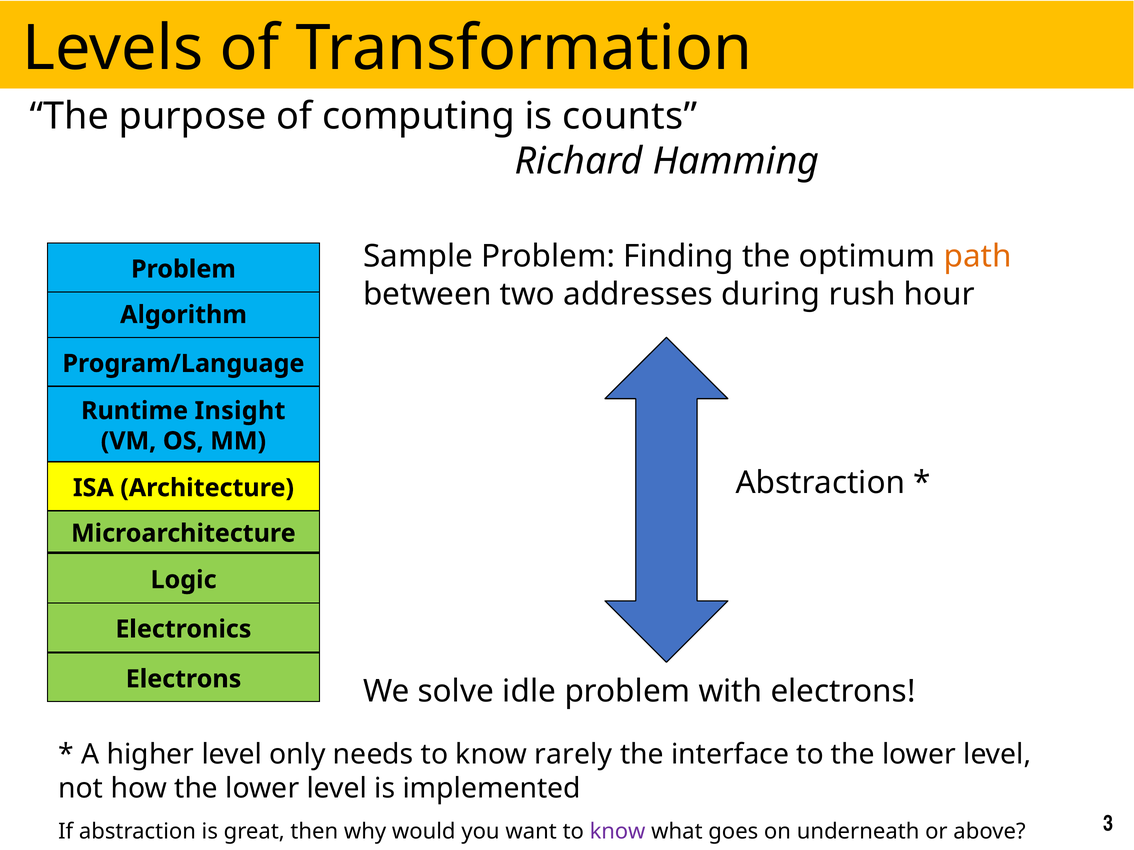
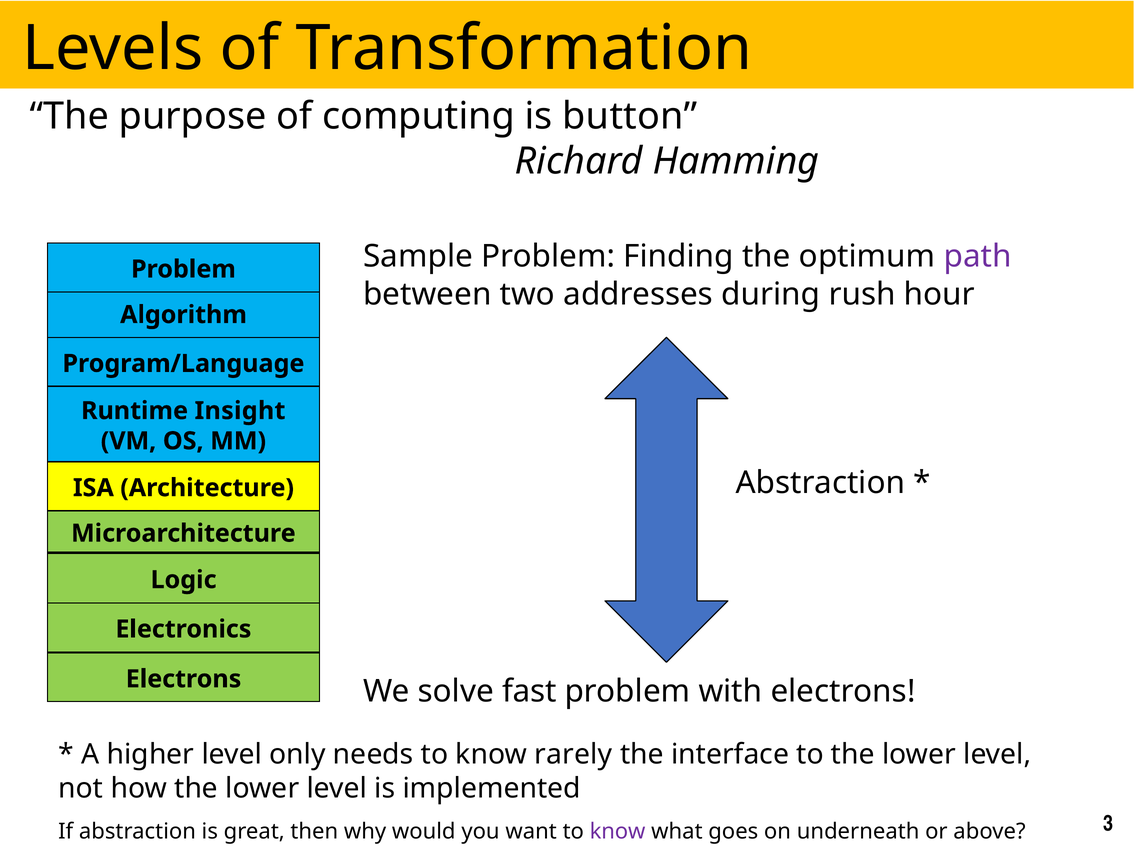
counts: counts -> button
path colour: orange -> purple
idle: idle -> fast
